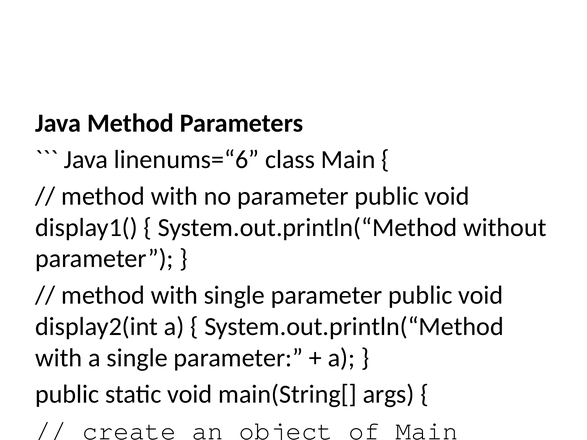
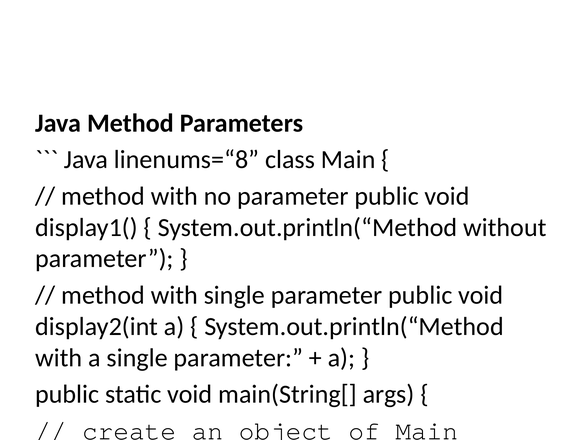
linenums=“6: linenums=“6 -> linenums=“8
